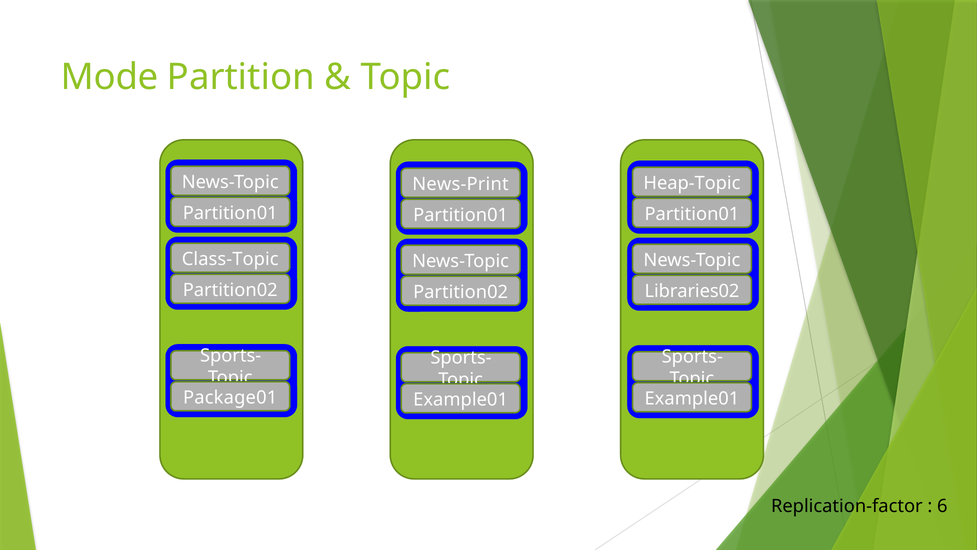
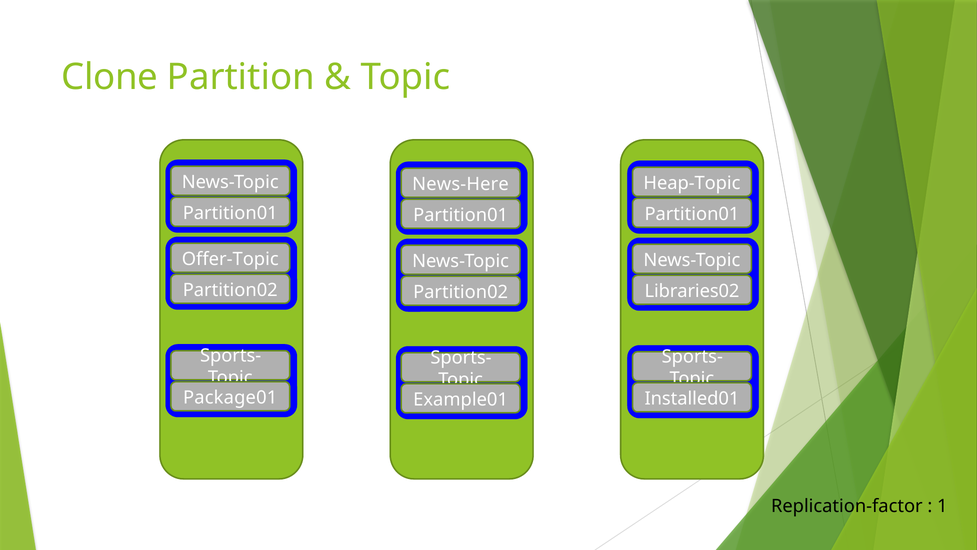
Mode: Mode -> Clone
News-Print: News-Print -> News-Here
Class-Topic: Class-Topic -> Offer-Topic
Example01 at (692, 398): Example01 -> Installed01
6: 6 -> 1
